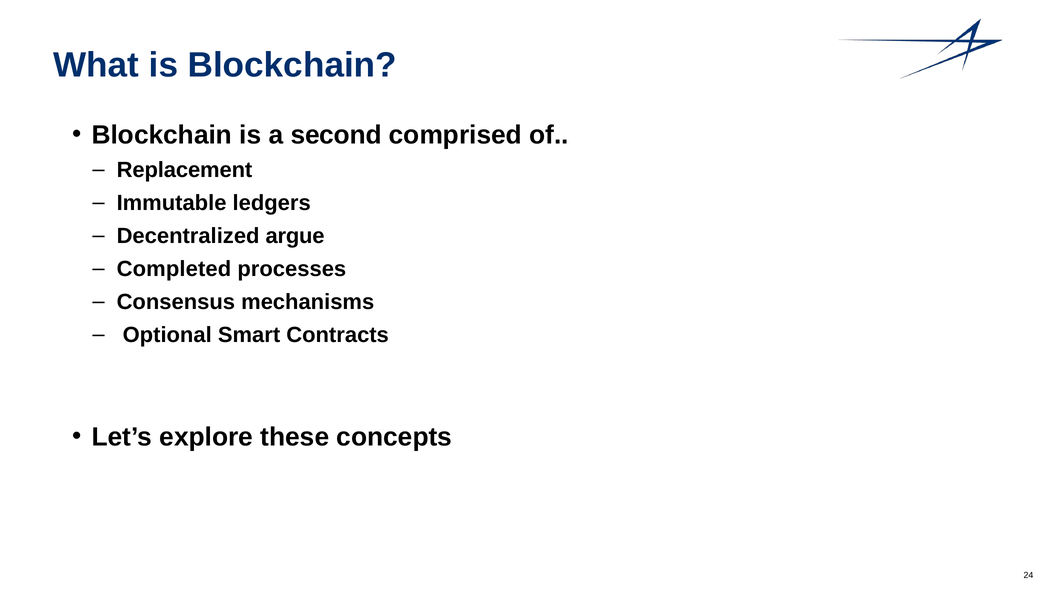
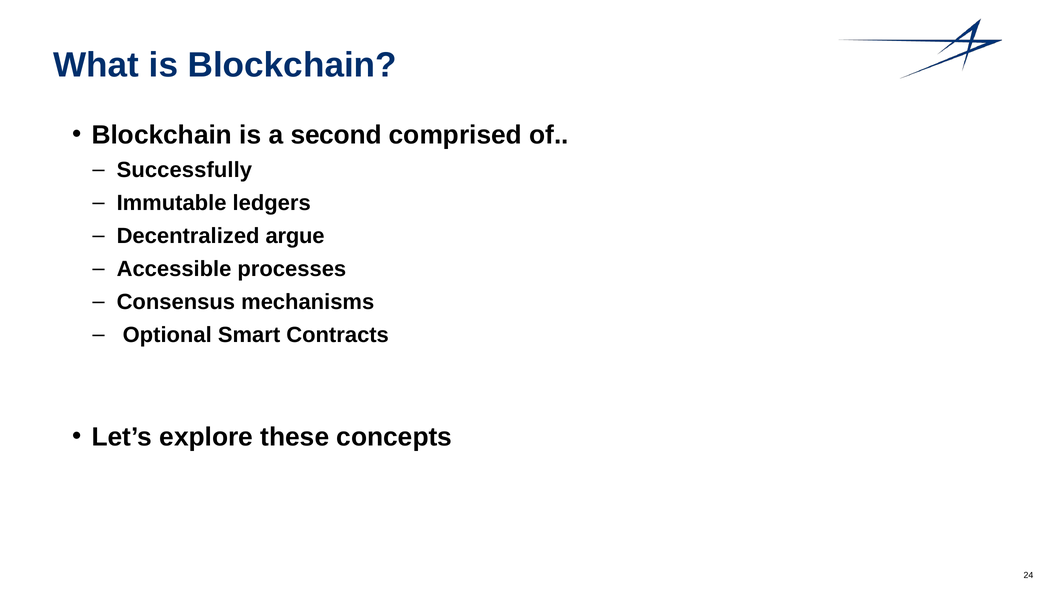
Replacement: Replacement -> Successfully
Completed: Completed -> Accessible
